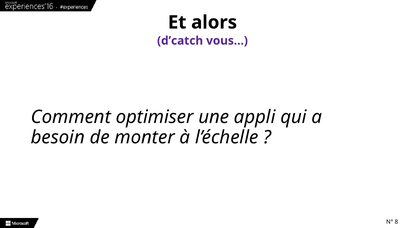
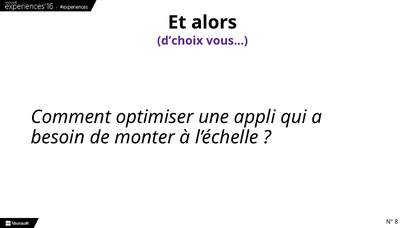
d’catch: d’catch -> d’choix
